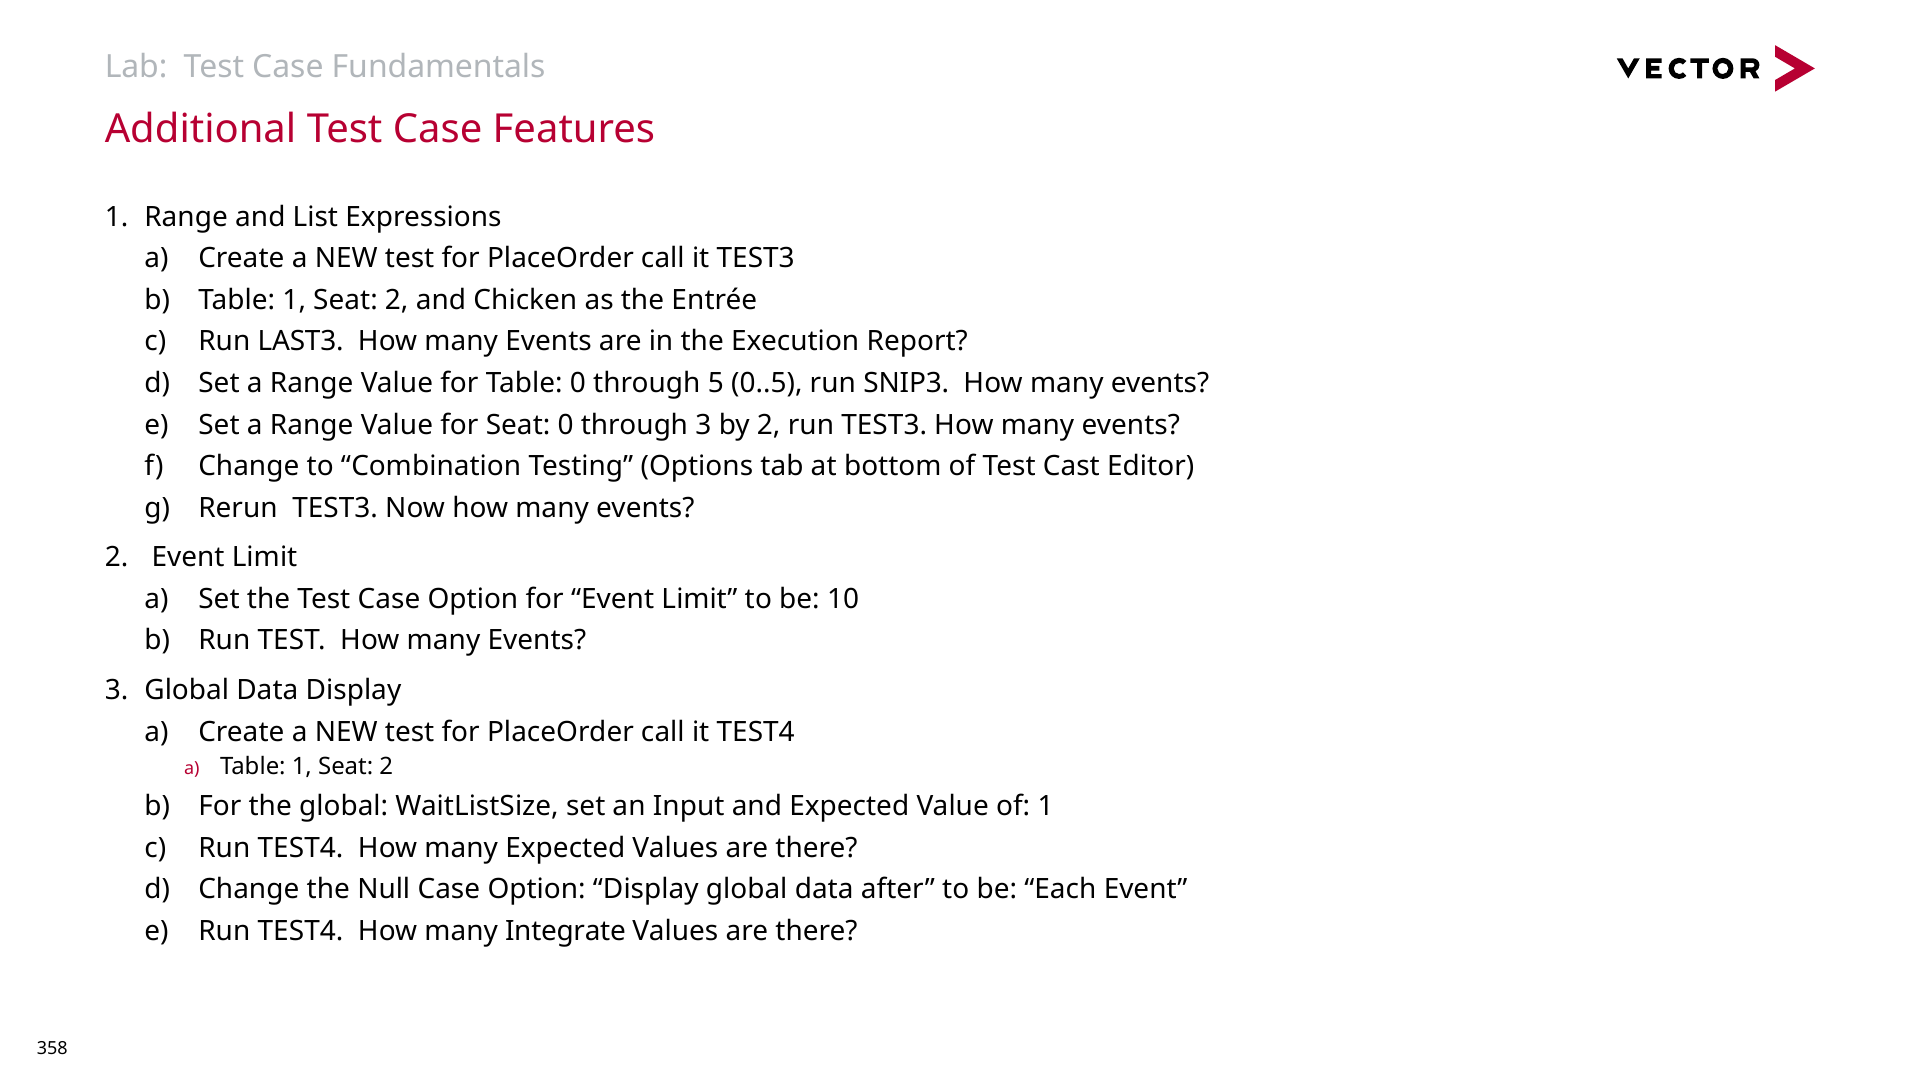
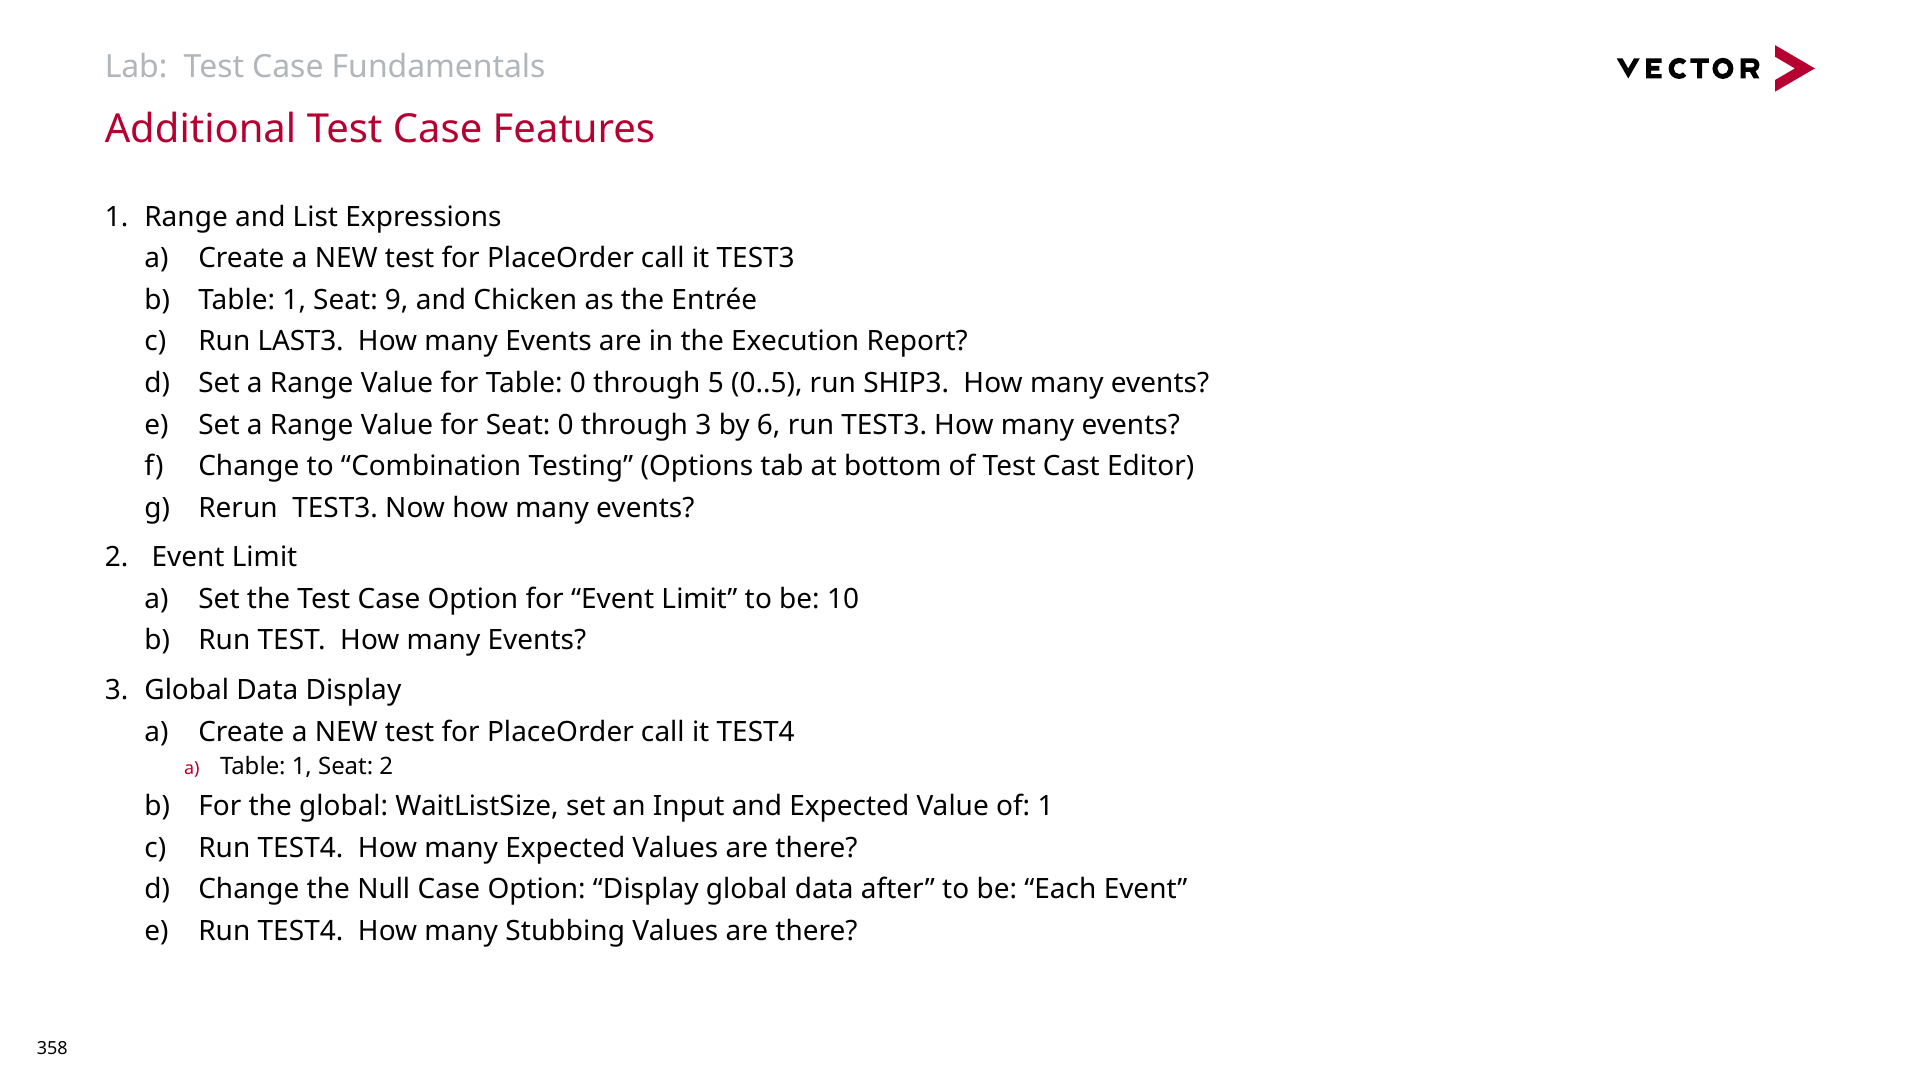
2 at (397, 300): 2 -> 9
SNIP3: SNIP3 -> SHIP3
by 2: 2 -> 6
Integrate: Integrate -> Stubbing
